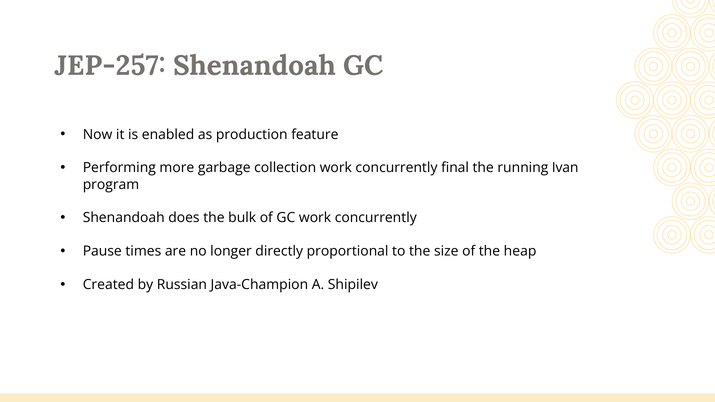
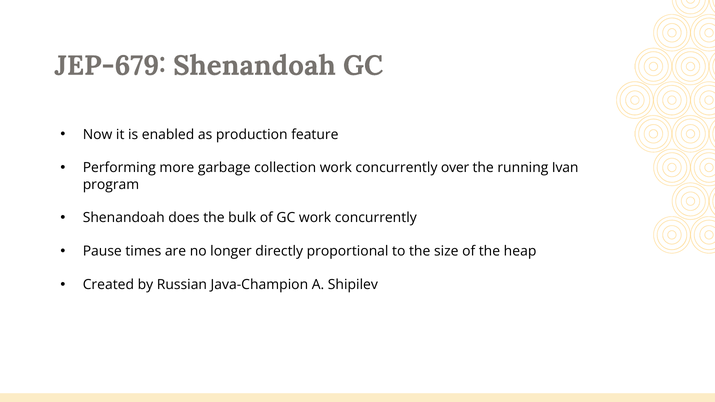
JEP-257: JEP-257 -> JEP-679
final: final -> over
